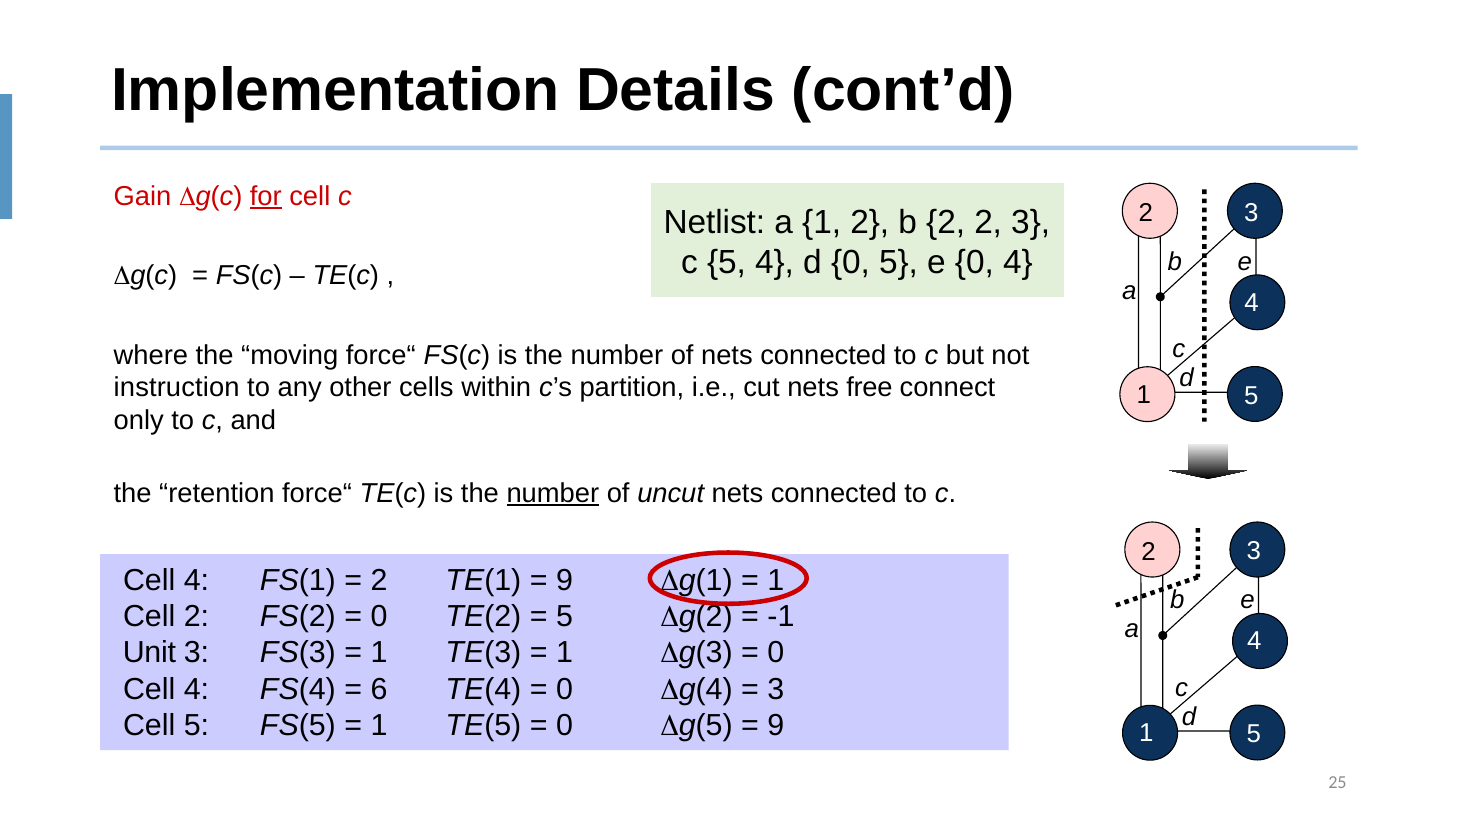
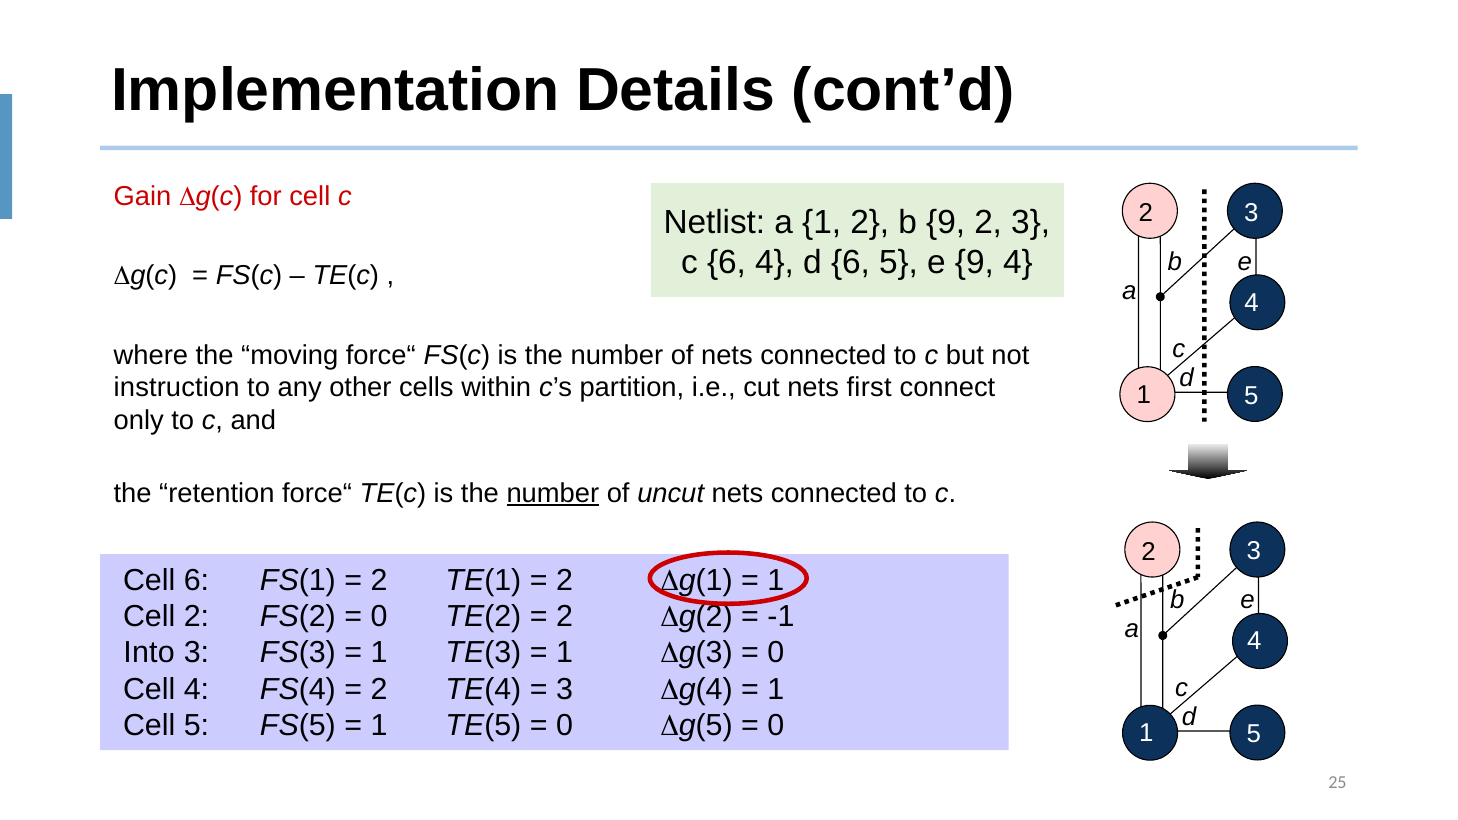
for underline: present -> none
b 2: 2 -> 9
c 5: 5 -> 6
d 0: 0 -> 6
e 0: 0 -> 9
free: free -> first
4 at (197, 580): 4 -> 6
9 at (564, 580): 9 -> 2
5 at (564, 617): 5 -> 2
Unit: Unit -> Into
6 at (379, 689): 6 -> 2
0 at (564, 689): 0 -> 3
3 at (776, 689): 3 -> 1
9 at (776, 726): 9 -> 0
